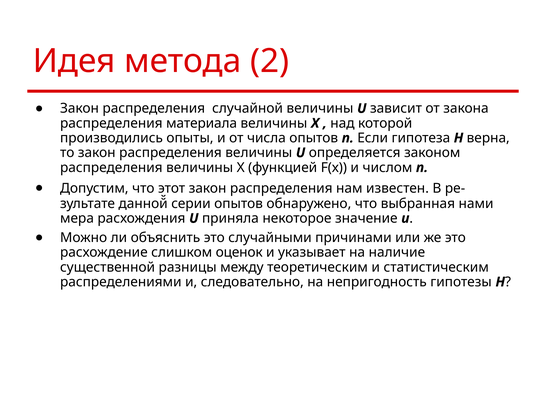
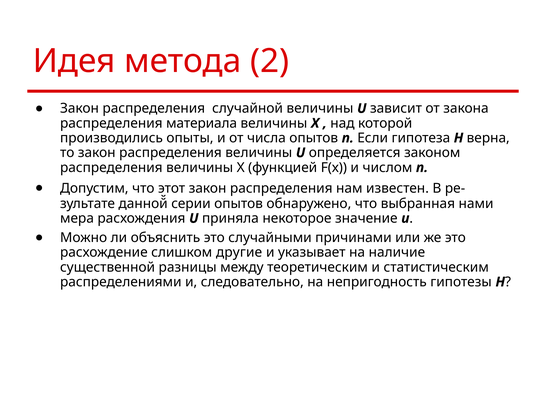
оценок: оценок -> другие
